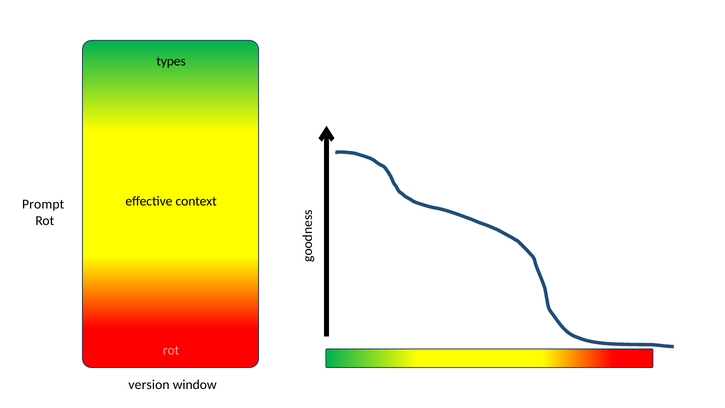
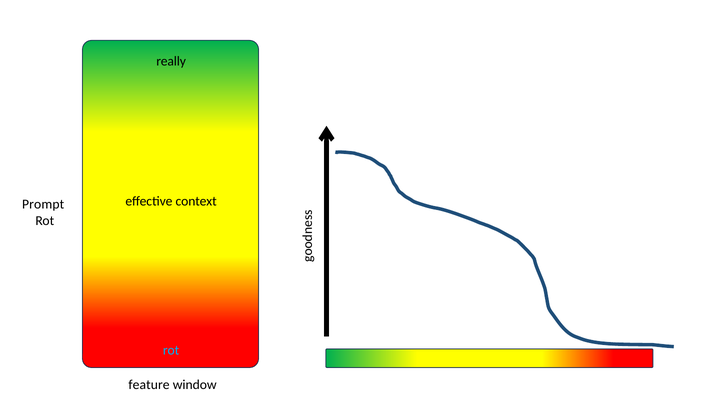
types: types -> really
rot at (171, 350) colour: pink -> light blue
version: version -> feature
